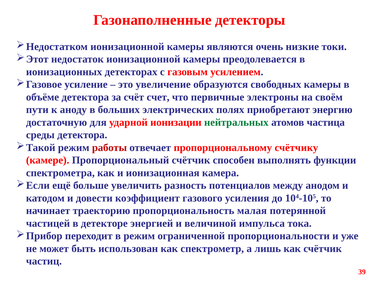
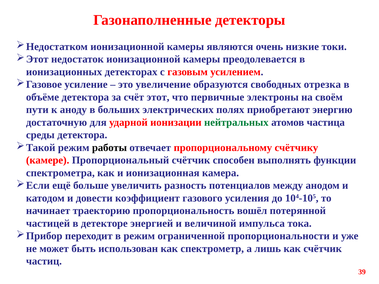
свободных камеры: камеры -> отрезка
счет: счет -> этот
работы colour: red -> black
малая: малая -> вошёл
